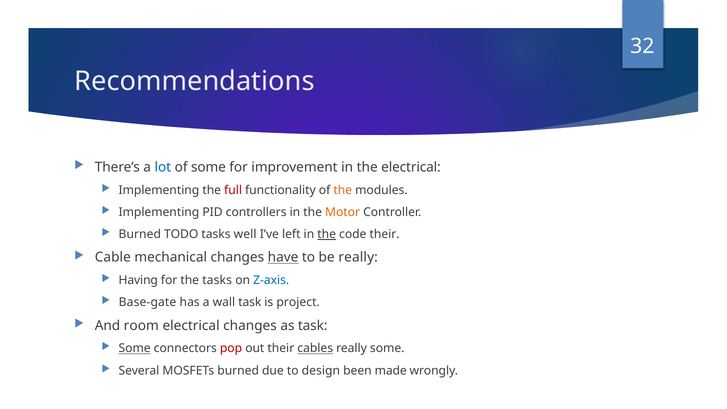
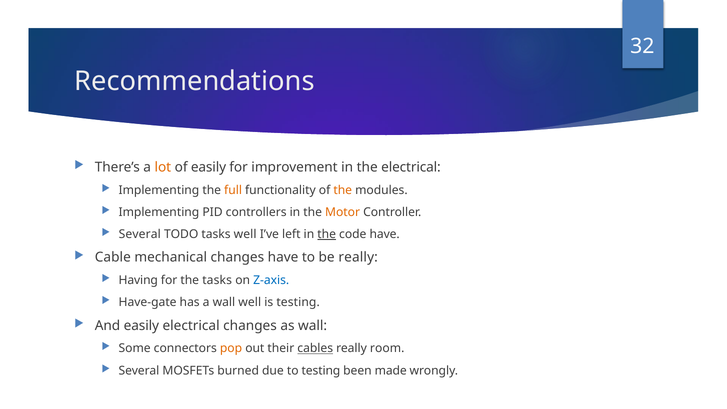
lot colour: blue -> orange
of some: some -> easily
full colour: red -> orange
Burned at (140, 234): Burned -> Several
code their: their -> have
have at (283, 257) underline: present -> none
Base-gate: Base-gate -> Have-gate
wall task: task -> well
is project: project -> testing
And room: room -> easily
as task: task -> wall
Some at (135, 348) underline: present -> none
pop colour: red -> orange
really some: some -> room
to design: design -> testing
